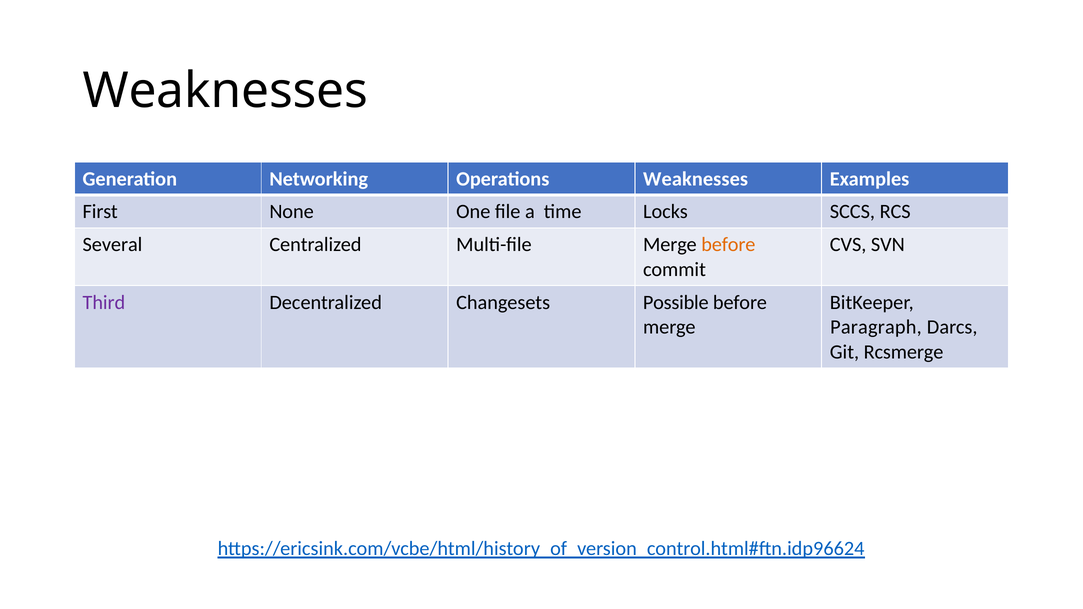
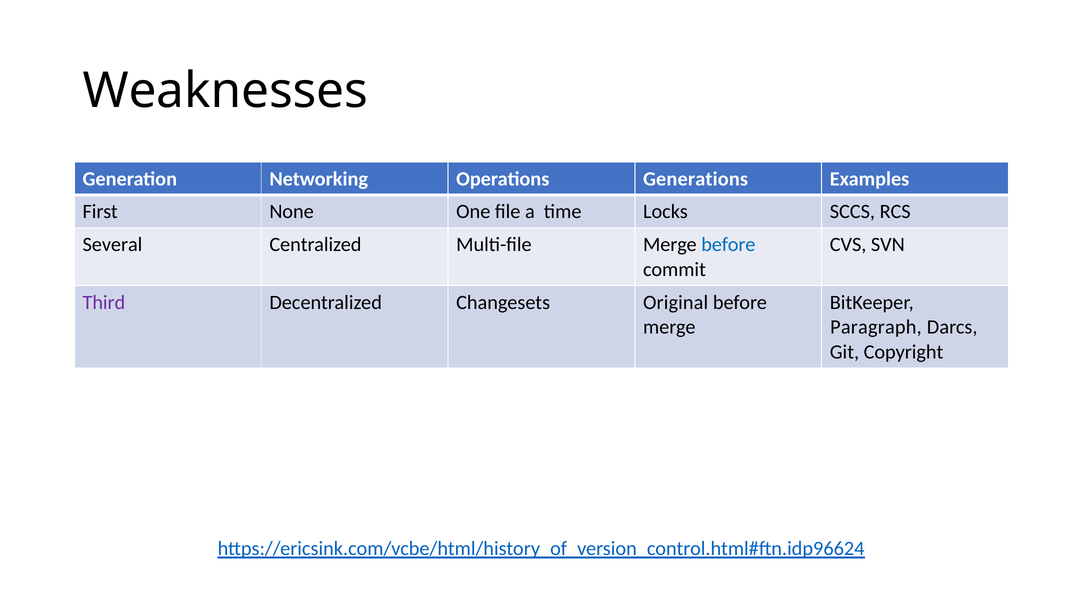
Operations Weaknesses: Weaknesses -> Generations
before at (728, 245) colour: orange -> blue
Possible: Possible -> Original
Rcsmerge: Rcsmerge -> Copyright
